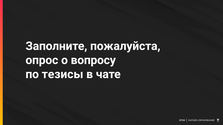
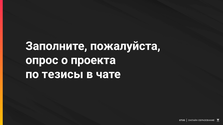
вопросу: вопросу -> проекта
